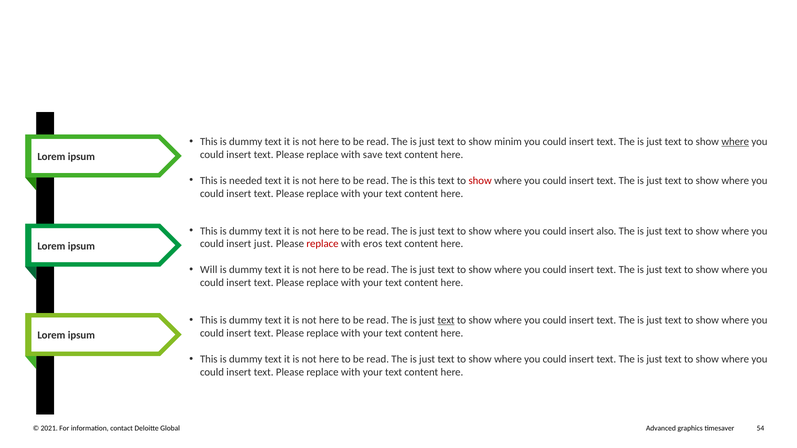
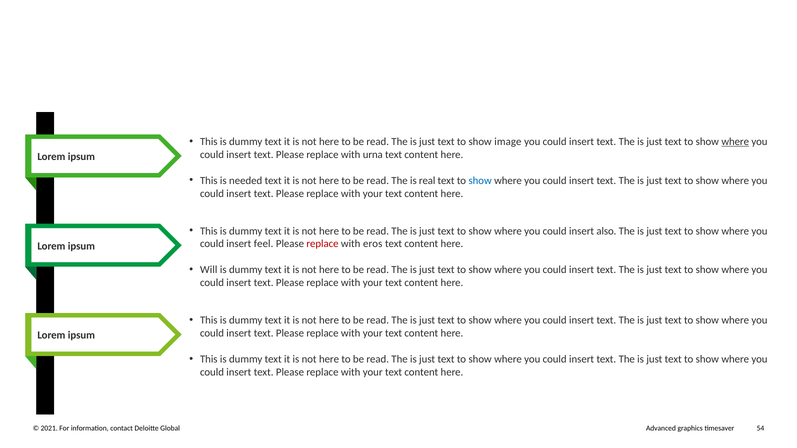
minim: minim -> image
save: save -> urna
is this: this -> real
show at (480, 181) colour: red -> blue
insert just: just -> feel
text at (446, 320) underline: present -> none
